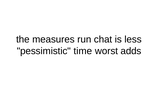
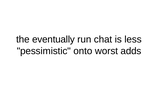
measures: measures -> eventually
time: time -> onto
